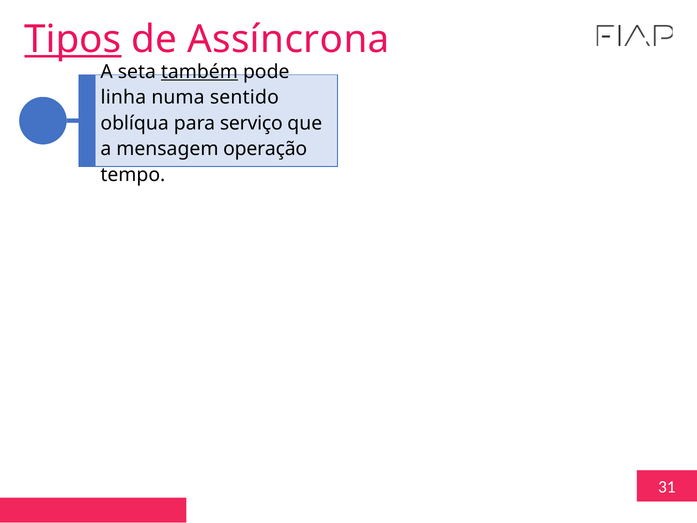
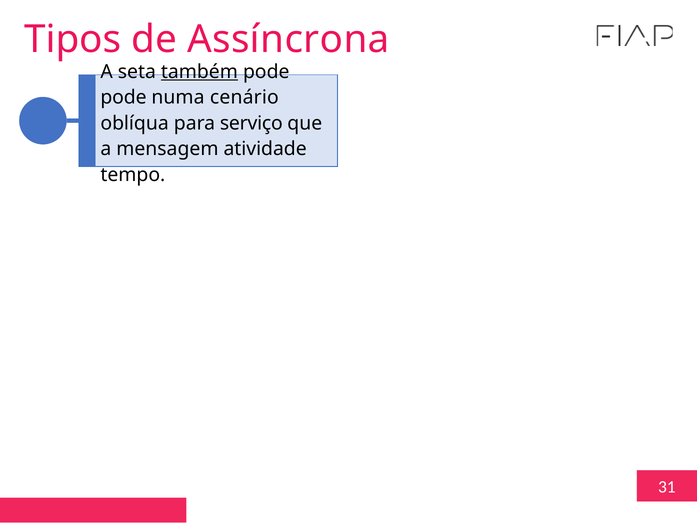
Tipos underline: present -> none
linha at (123, 97): linha -> pode
sentido: sentido -> cenário
operação: operação -> atividade
